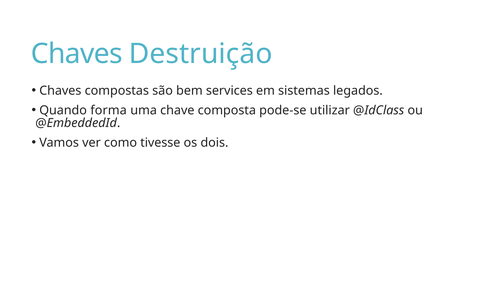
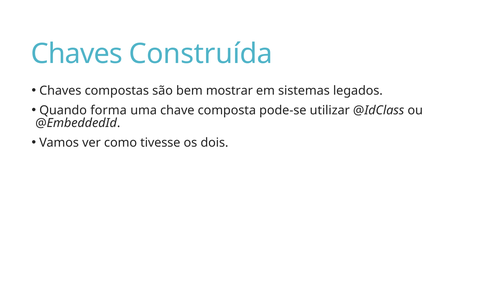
Destruição: Destruição -> Construída
services: services -> mostrar
